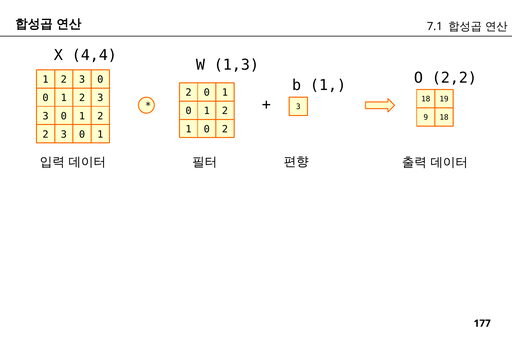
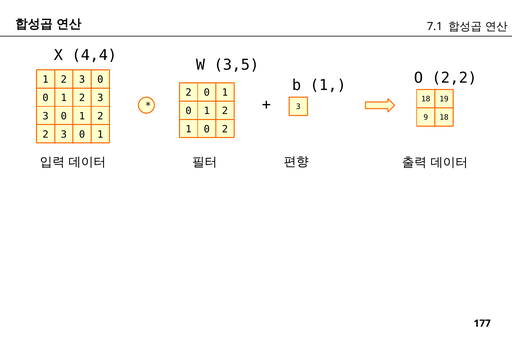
1,3: 1,3 -> 3,5
